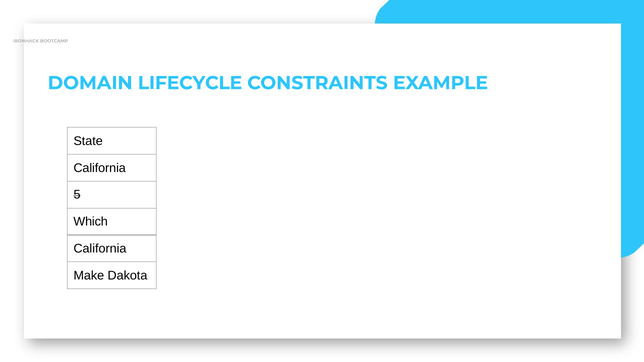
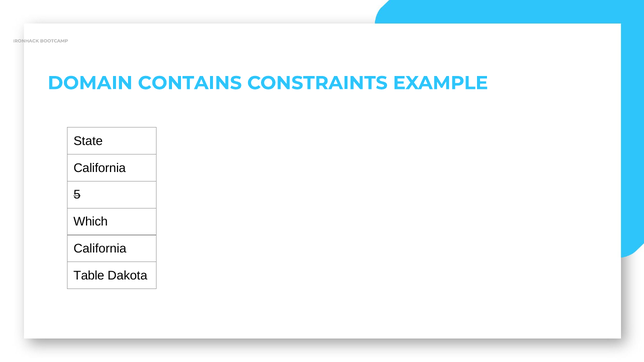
LIFECYCLE: LIFECYCLE -> CONTAINS
Make: Make -> Table
